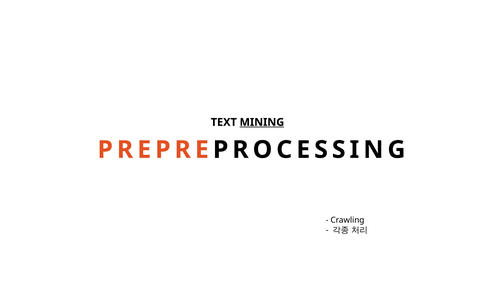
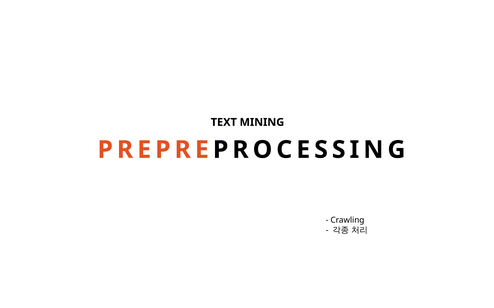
MINING underline: present -> none
